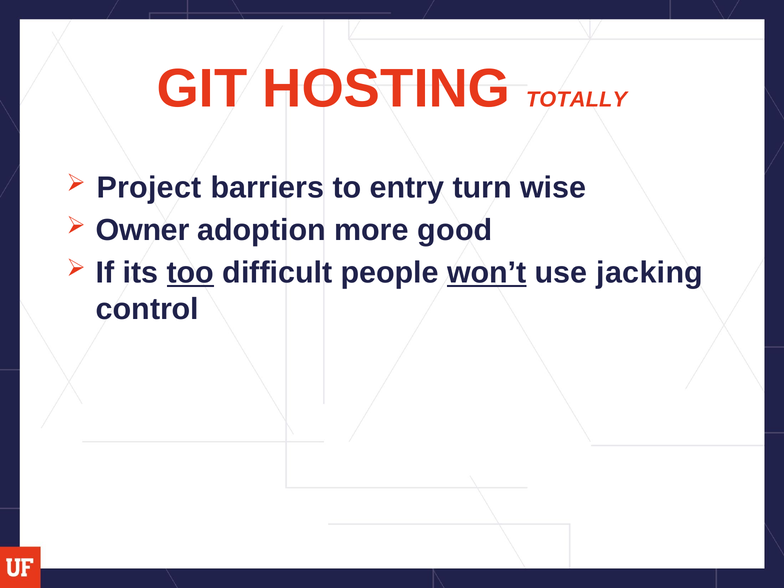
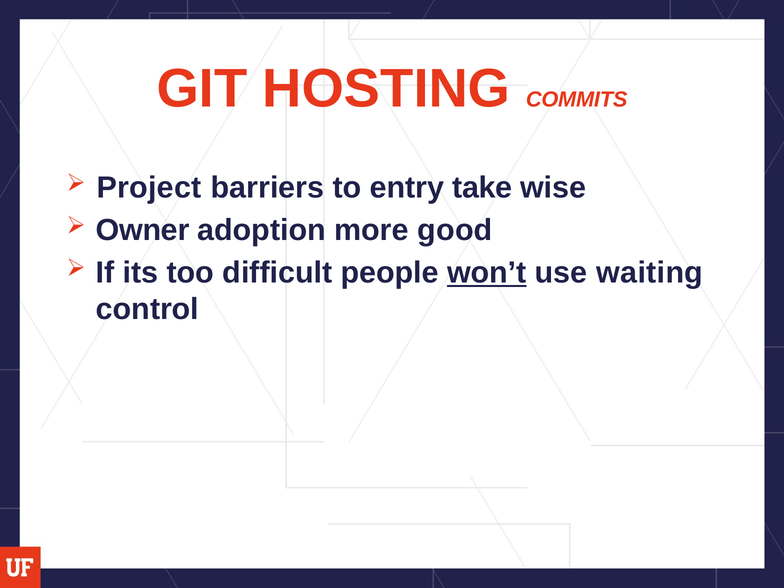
TOTALLY: TOTALLY -> COMMITS
turn: turn -> take
too underline: present -> none
jacking: jacking -> waiting
